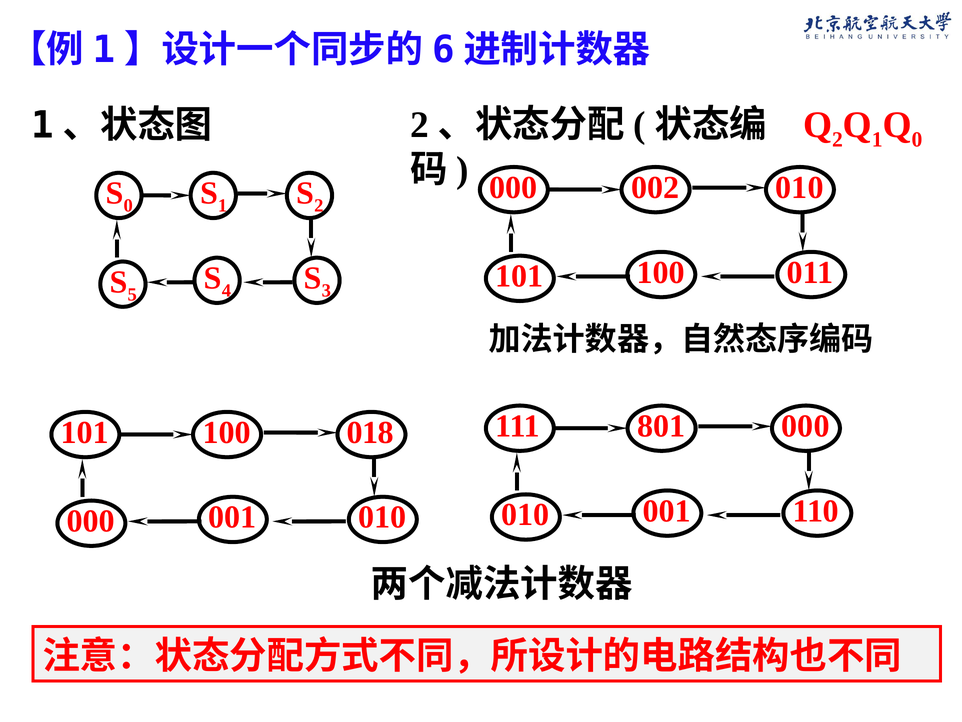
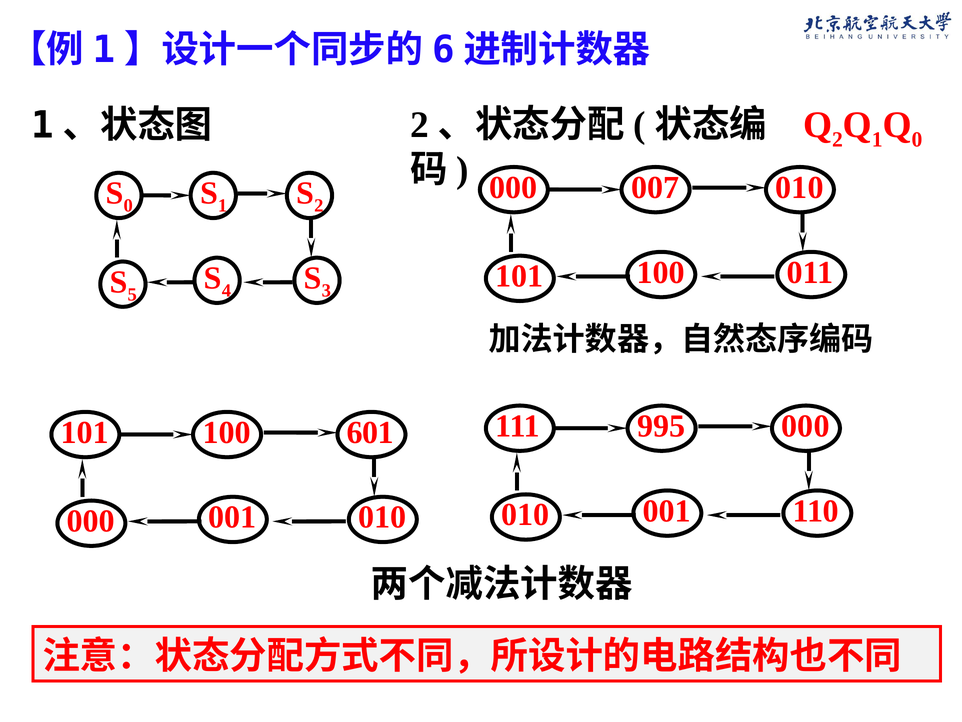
002: 002 -> 007
801: 801 -> 995
018: 018 -> 601
